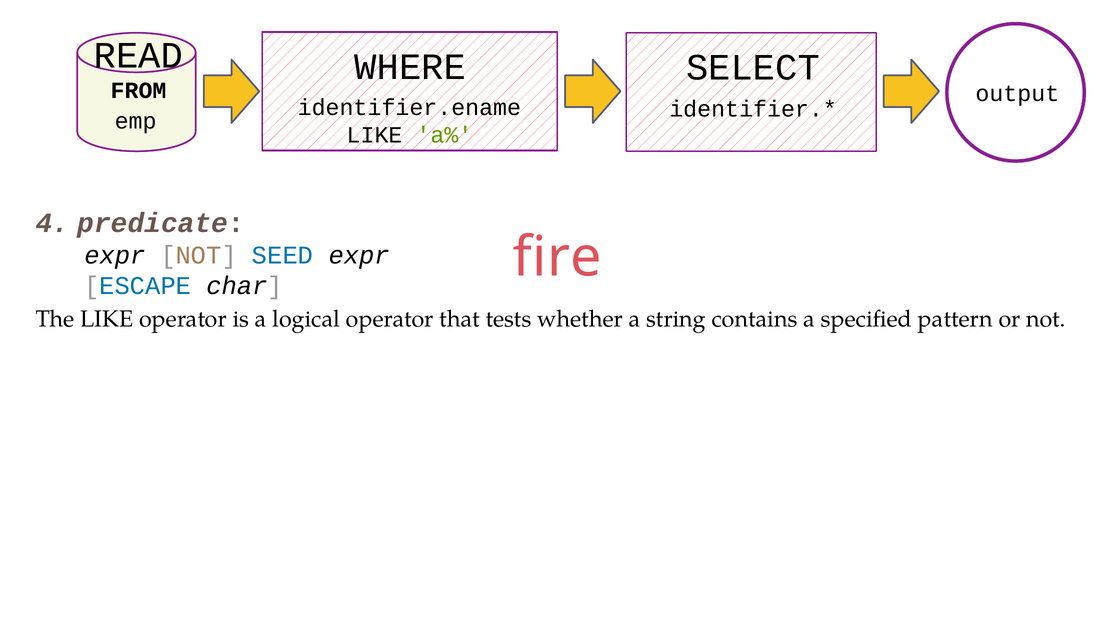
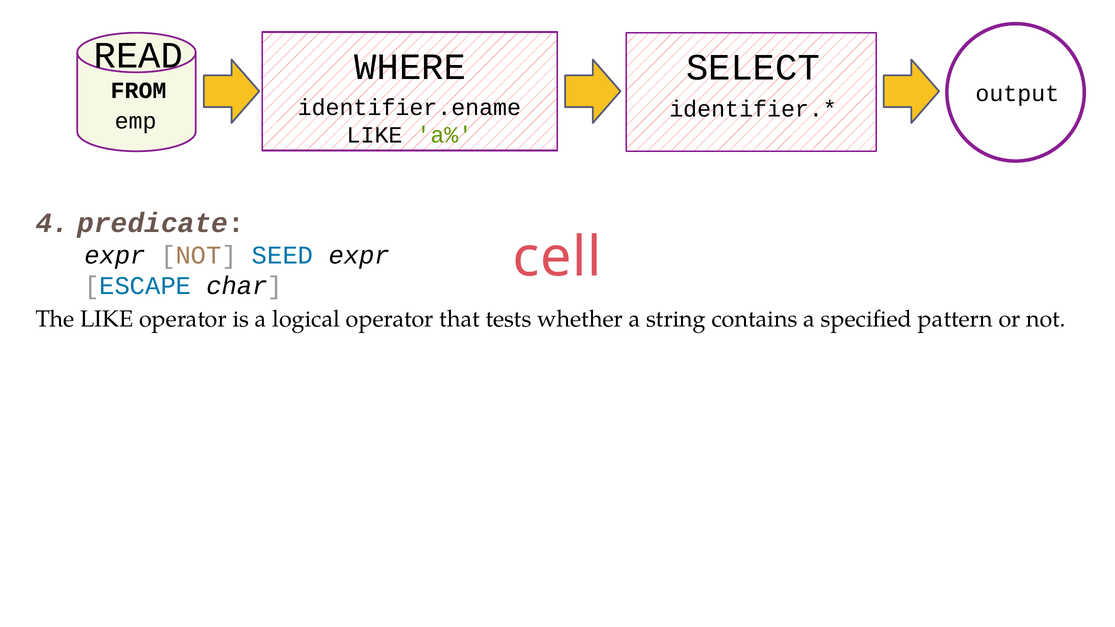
fire: fire -> cell
